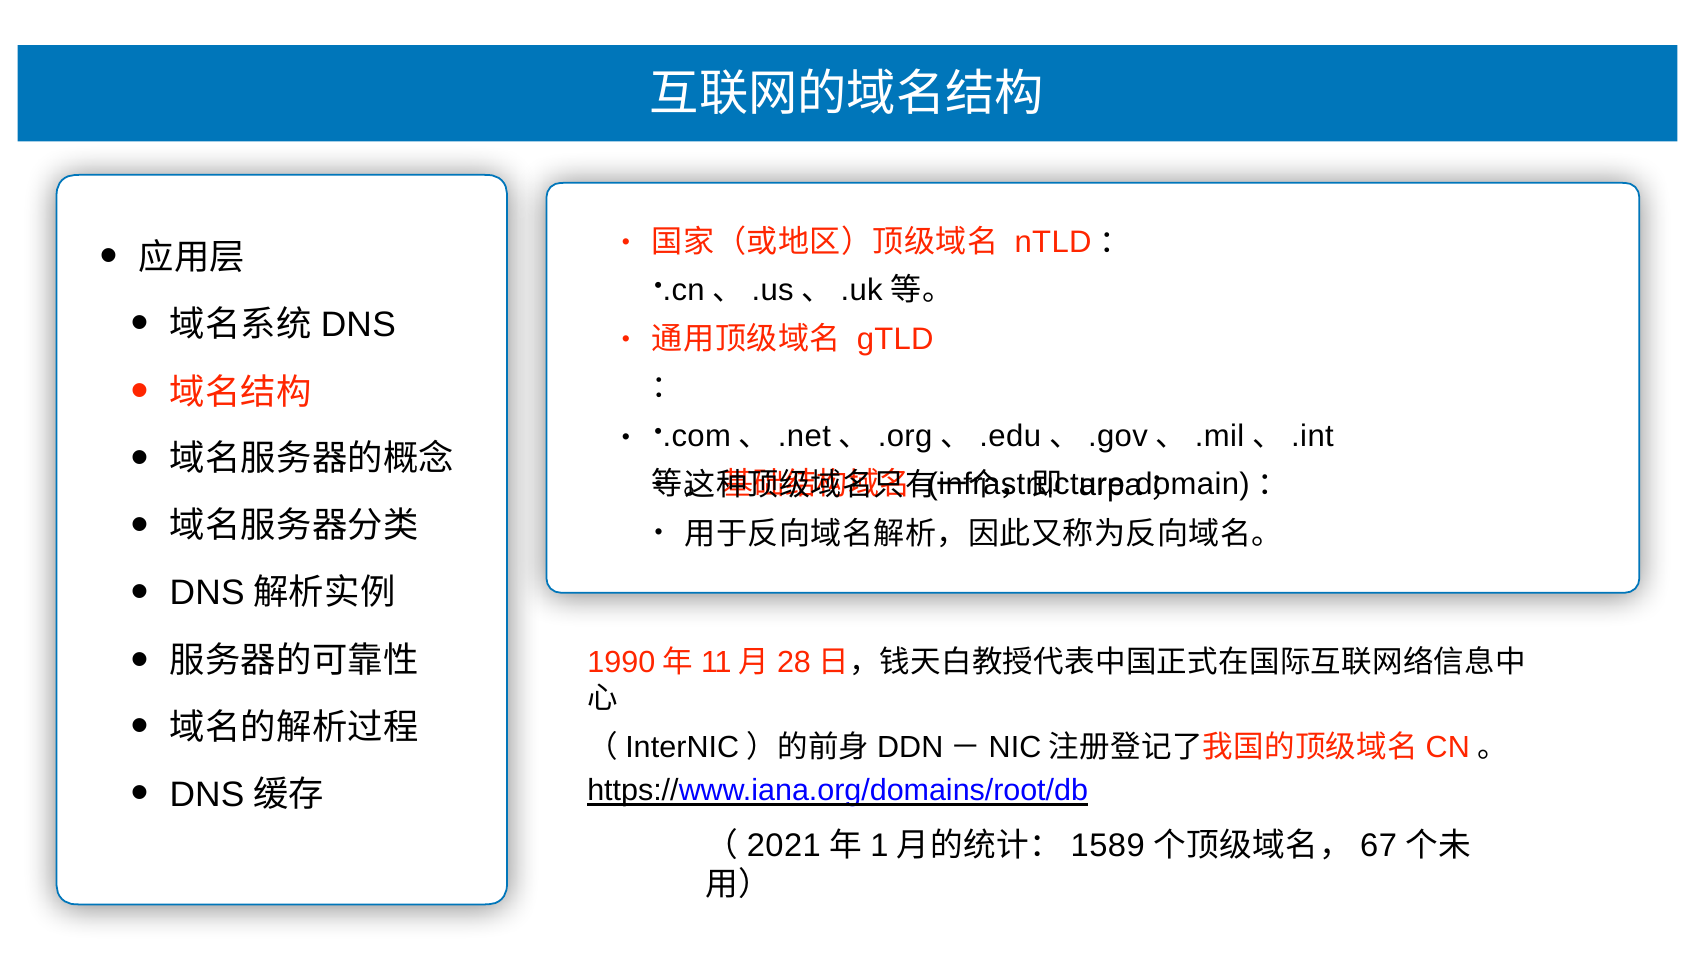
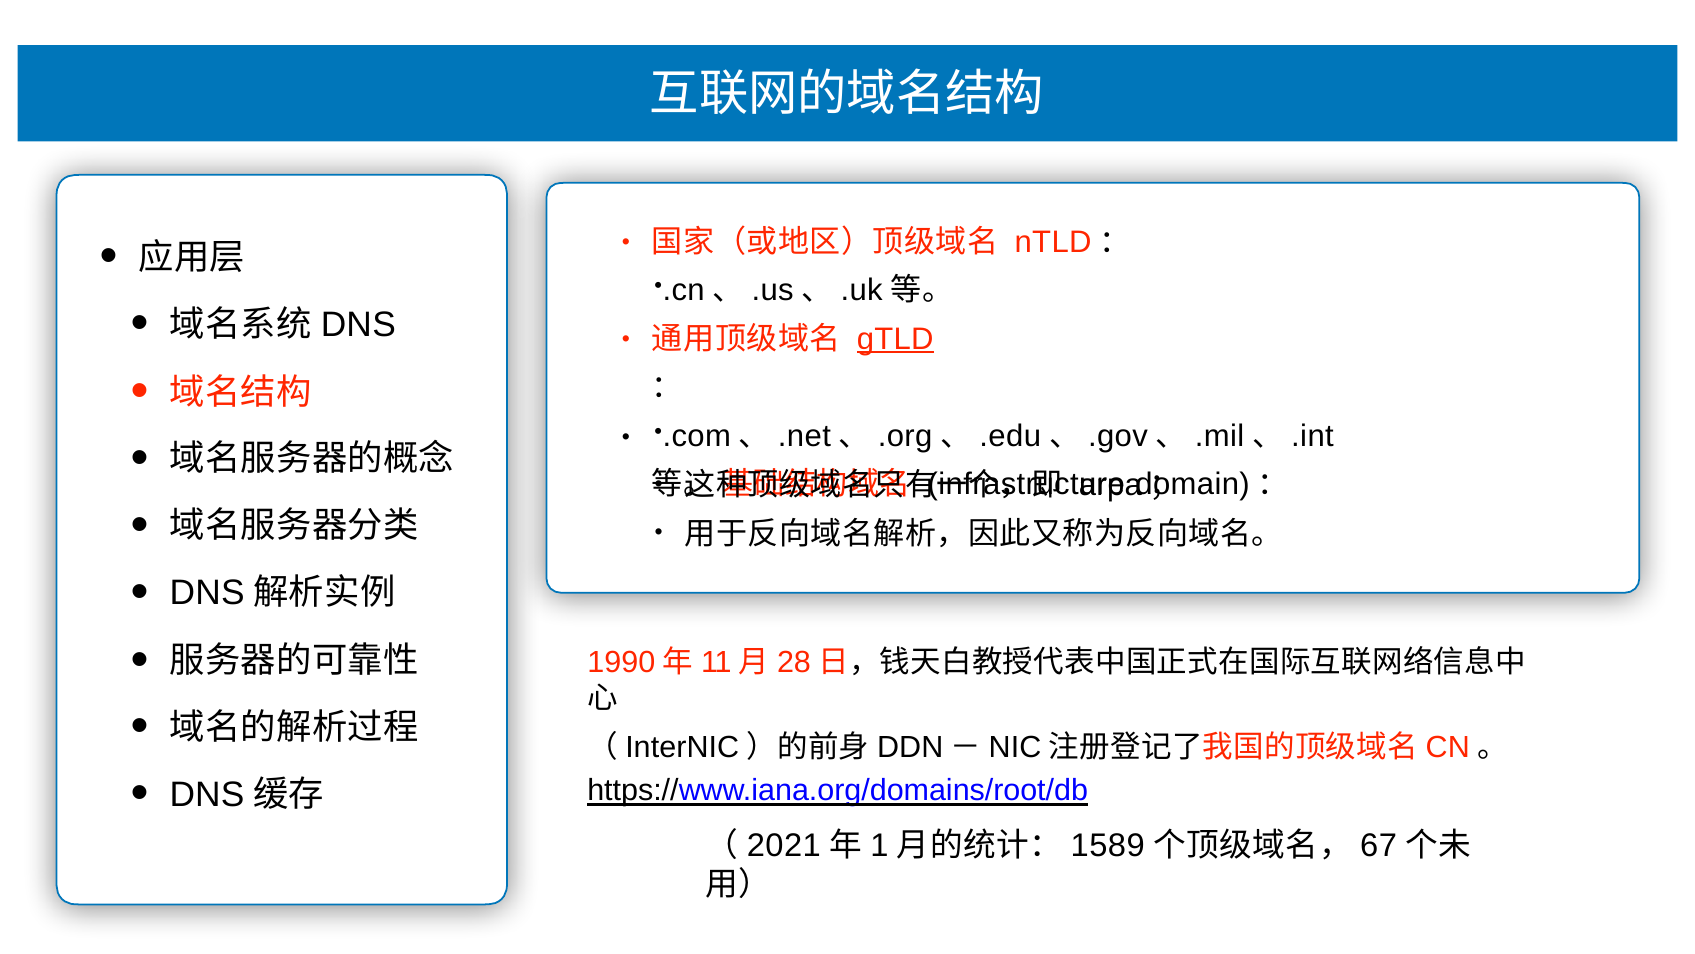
gTLD underline: none -> present
